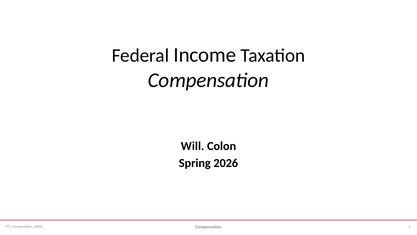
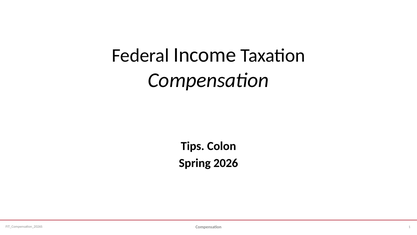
Will: Will -> Tips
